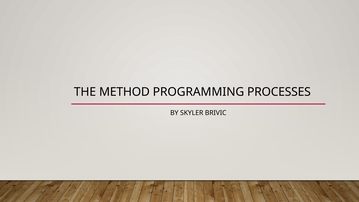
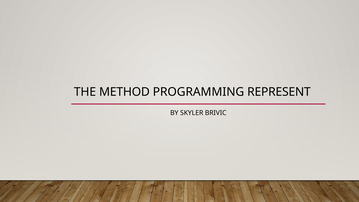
PROCESSES: PROCESSES -> REPRESENT
